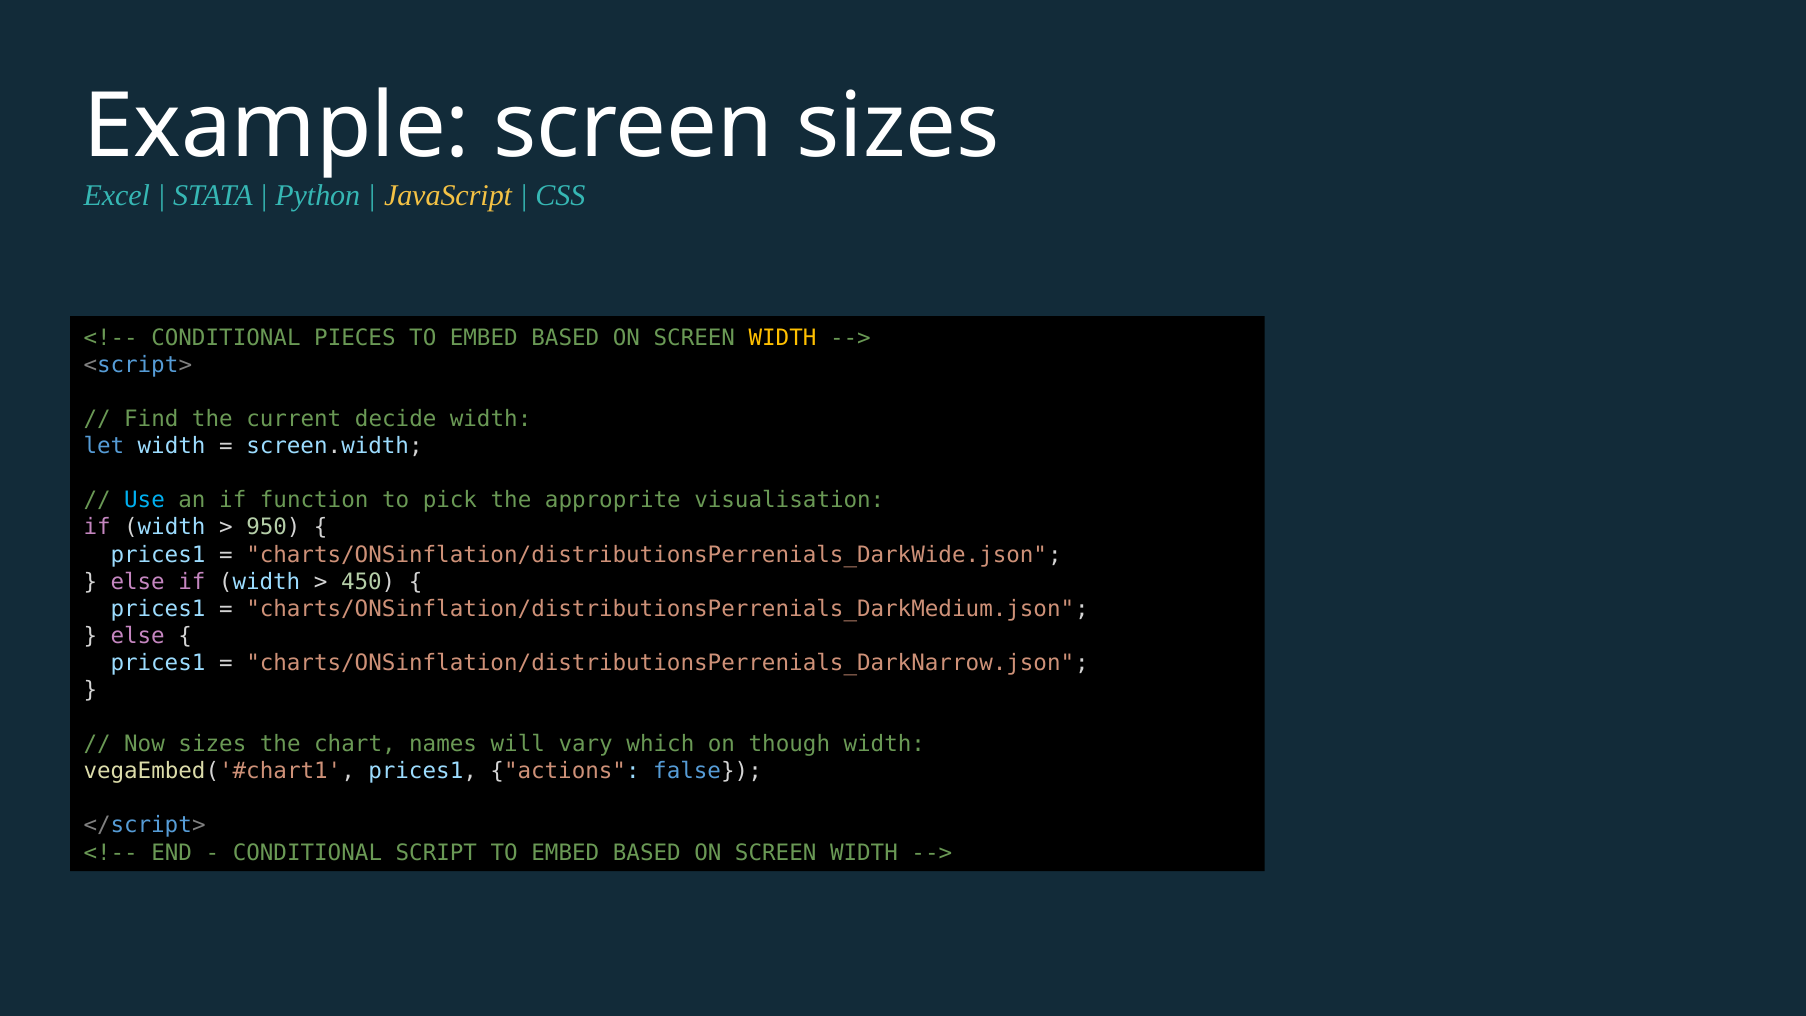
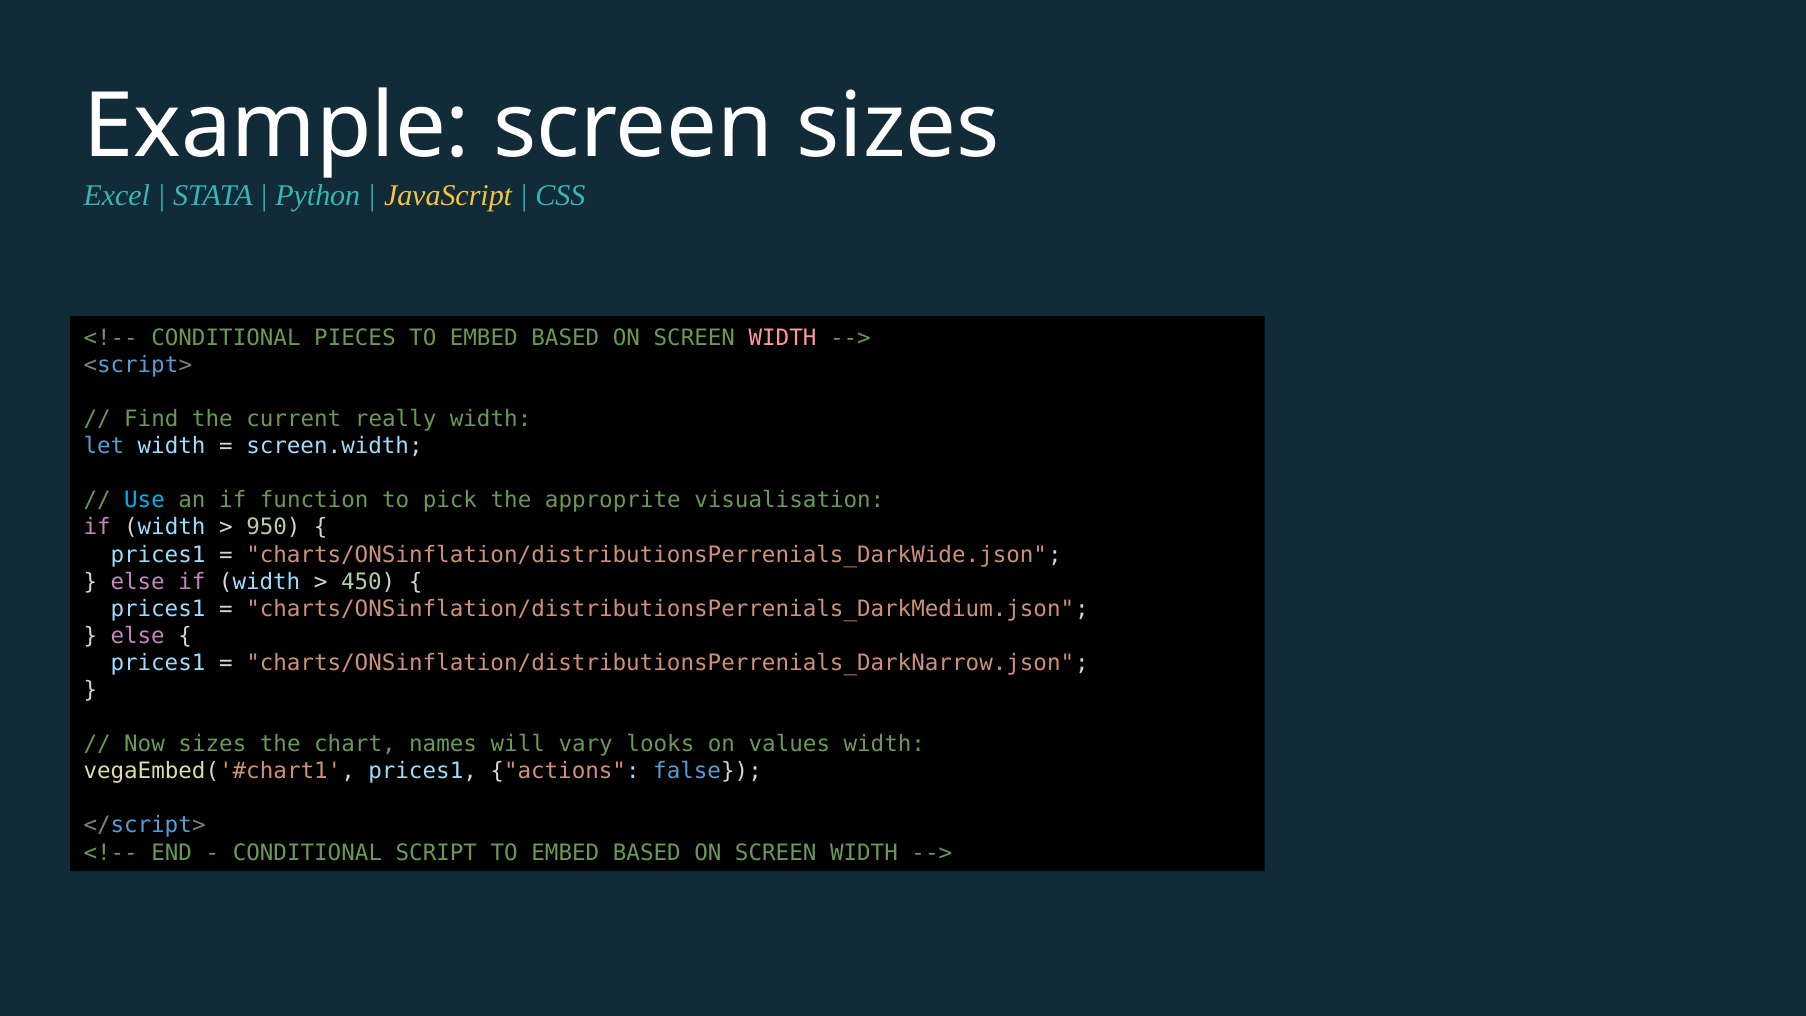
WIDTH at (783, 338) colour: yellow -> pink
decide: decide -> really
which: which -> looks
though: though -> values
